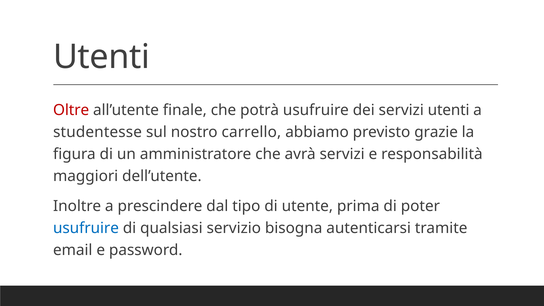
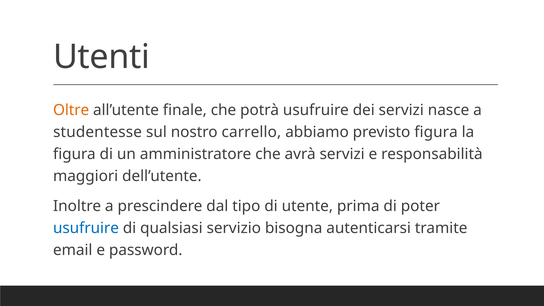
Oltre colour: red -> orange
servizi utenti: utenti -> nasce
previsto grazie: grazie -> figura
